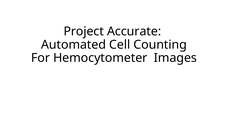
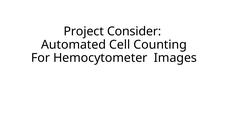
Accurate: Accurate -> Consider
